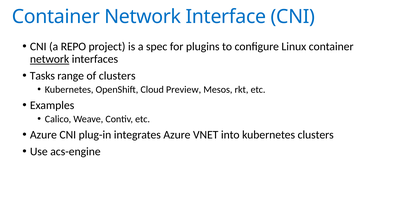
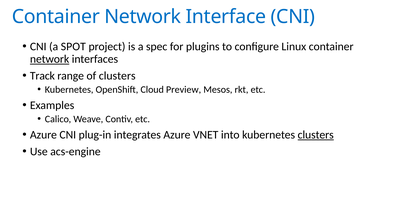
REPO: REPO -> SPOT
Tasks: Tasks -> Track
clusters at (316, 135) underline: none -> present
